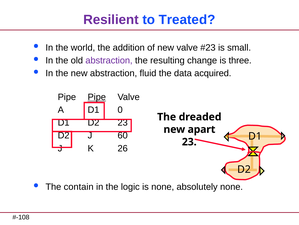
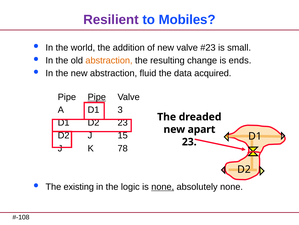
Treated: Treated -> Mobiles
abstraction at (109, 60) colour: purple -> orange
three: three -> ends
0: 0 -> 3
60: 60 -> 15
26: 26 -> 78
contain: contain -> existing
none at (163, 186) underline: none -> present
